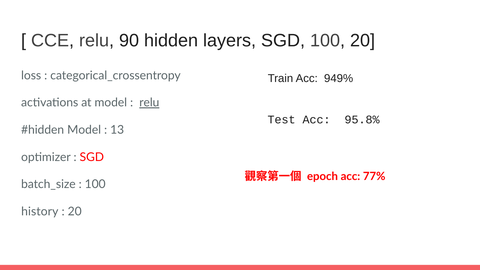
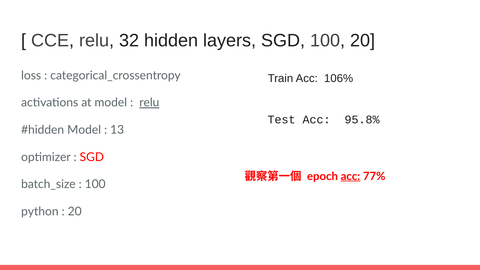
90: 90 -> 32
949%: 949% -> 106%
acc at (350, 176) underline: none -> present
history: history -> python
